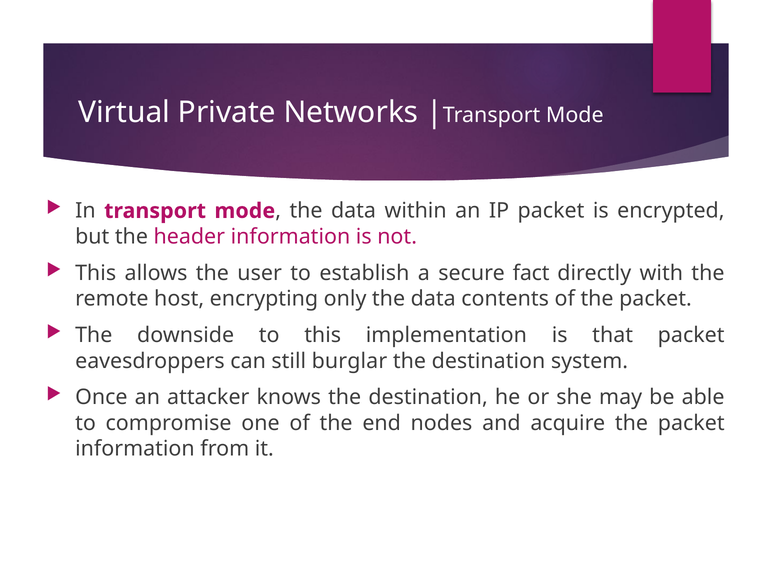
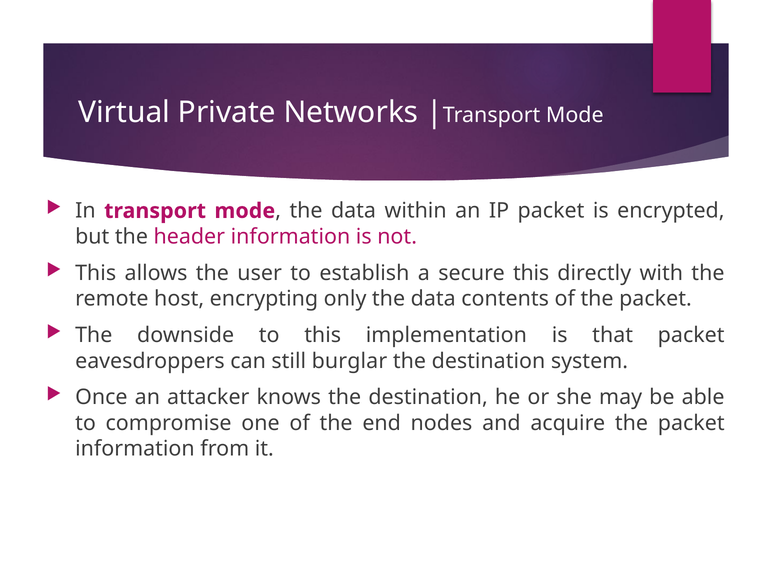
secure fact: fact -> this
